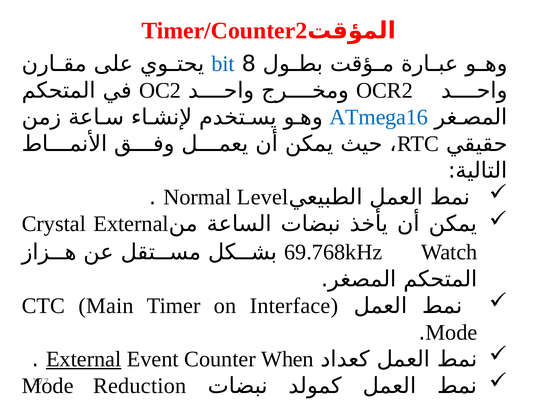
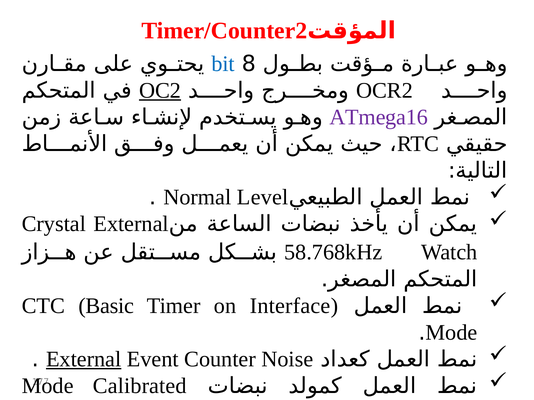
OC2 underline: none -> present
ATmega16 colour: blue -> purple
69.768kHz: 69.768kHz -> 58.768kHz
Main: Main -> Basic
When: When -> Noise
Reduction: Reduction -> Calibrated
